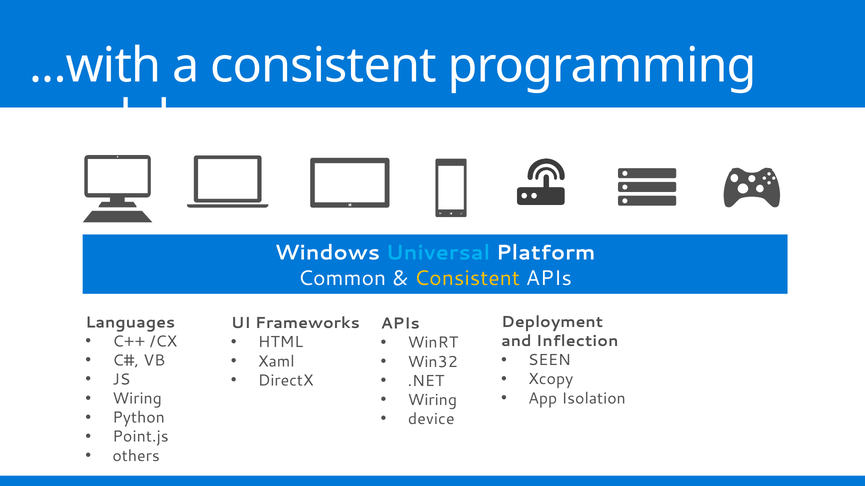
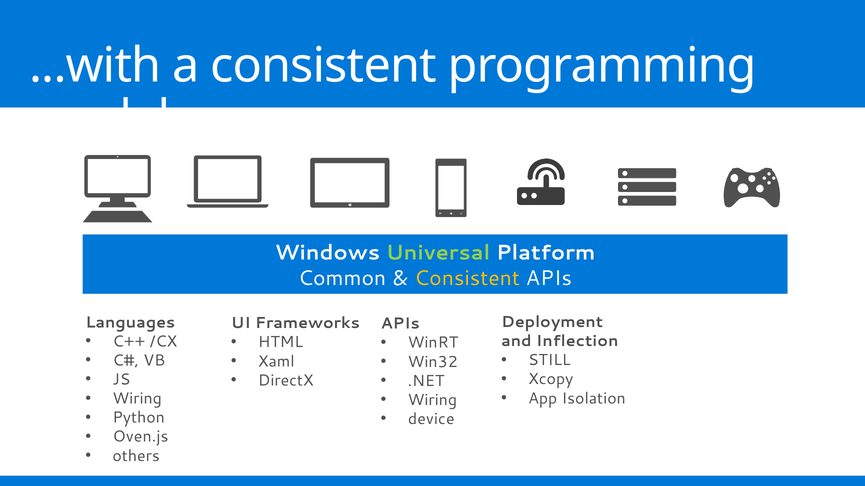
Universal colour: light blue -> light green
SEEN: SEEN -> STILL
Point.js: Point.js -> Oven.js
